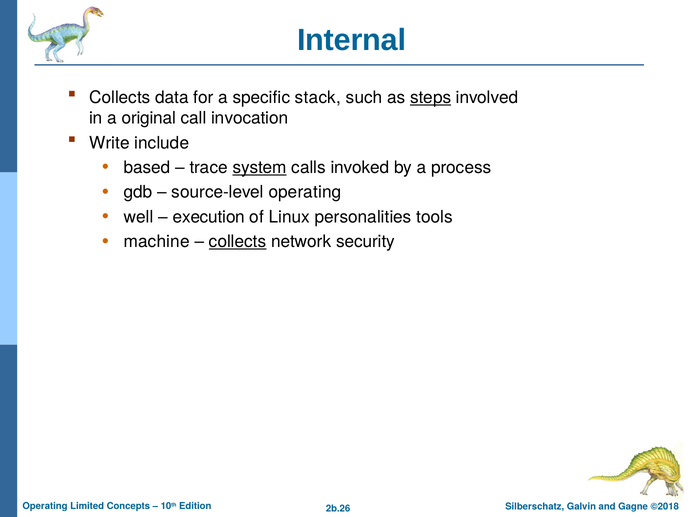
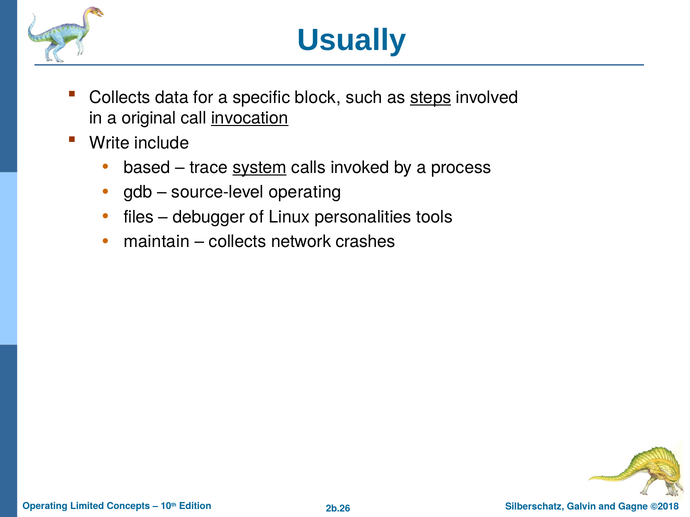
Internal: Internal -> Usually
stack: stack -> block
invocation underline: none -> present
well: well -> files
execution: execution -> debugger
machine: machine -> maintain
collects at (238, 242) underline: present -> none
security: security -> crashes
